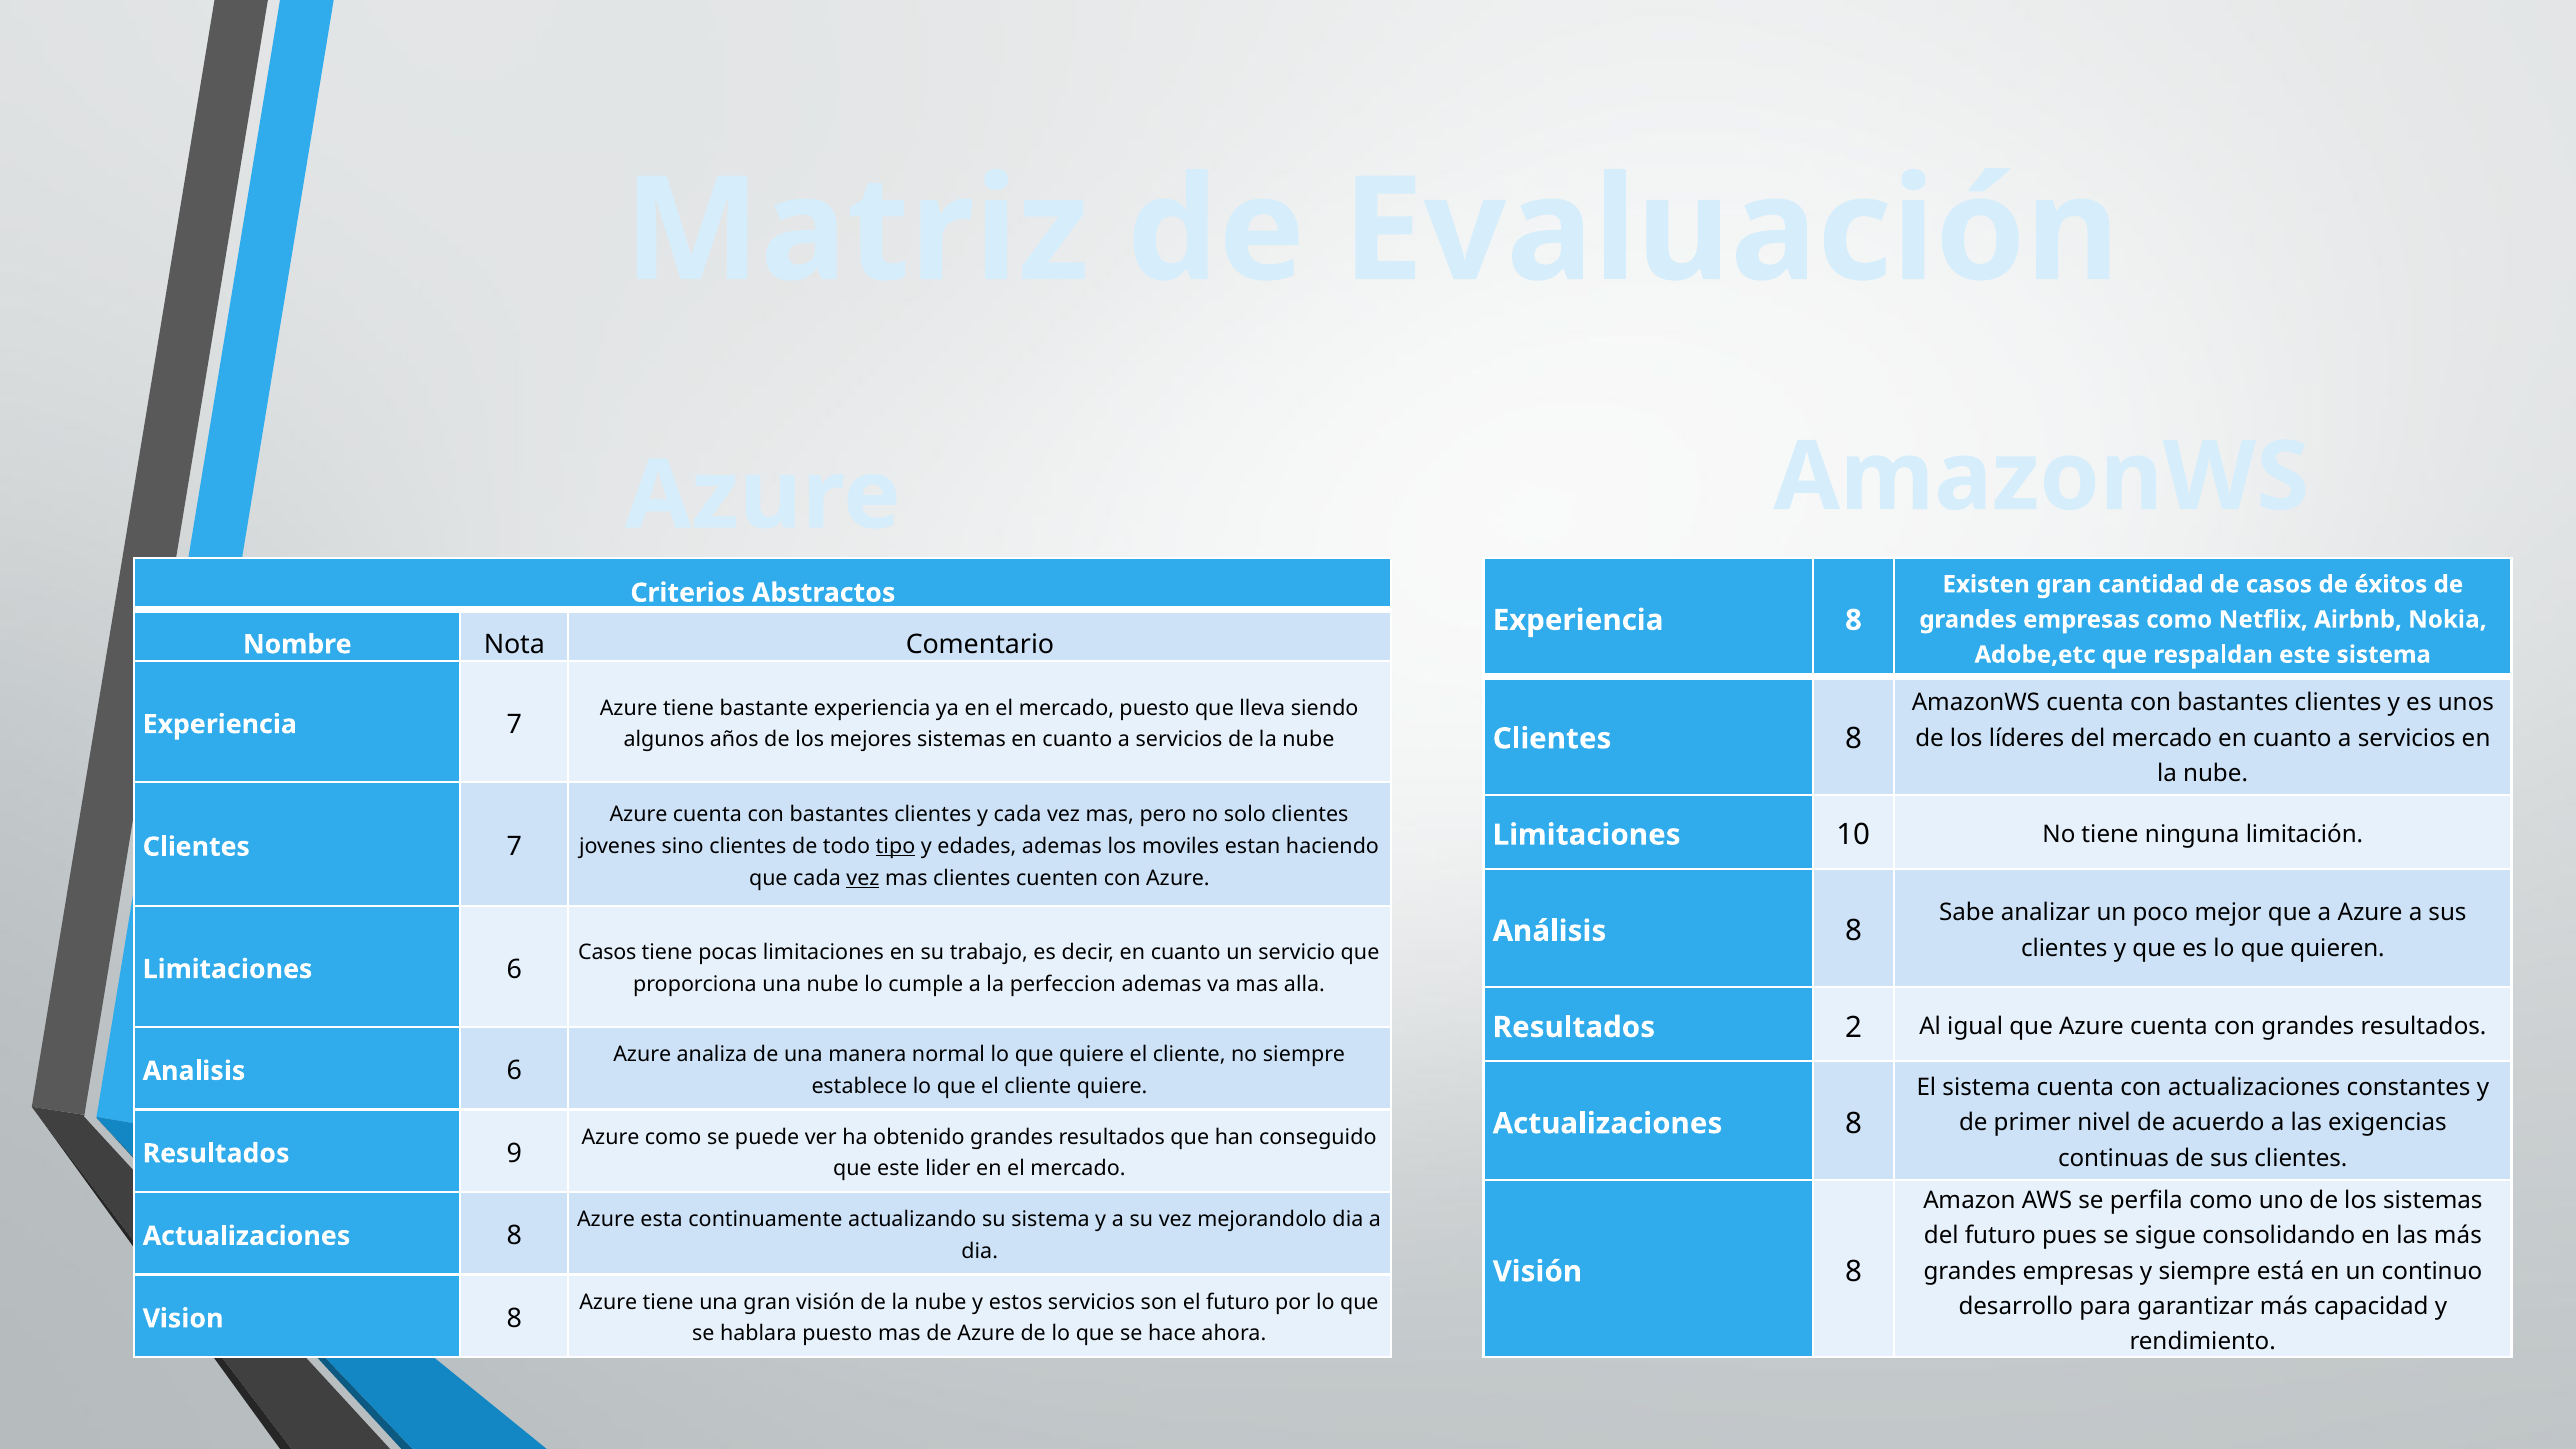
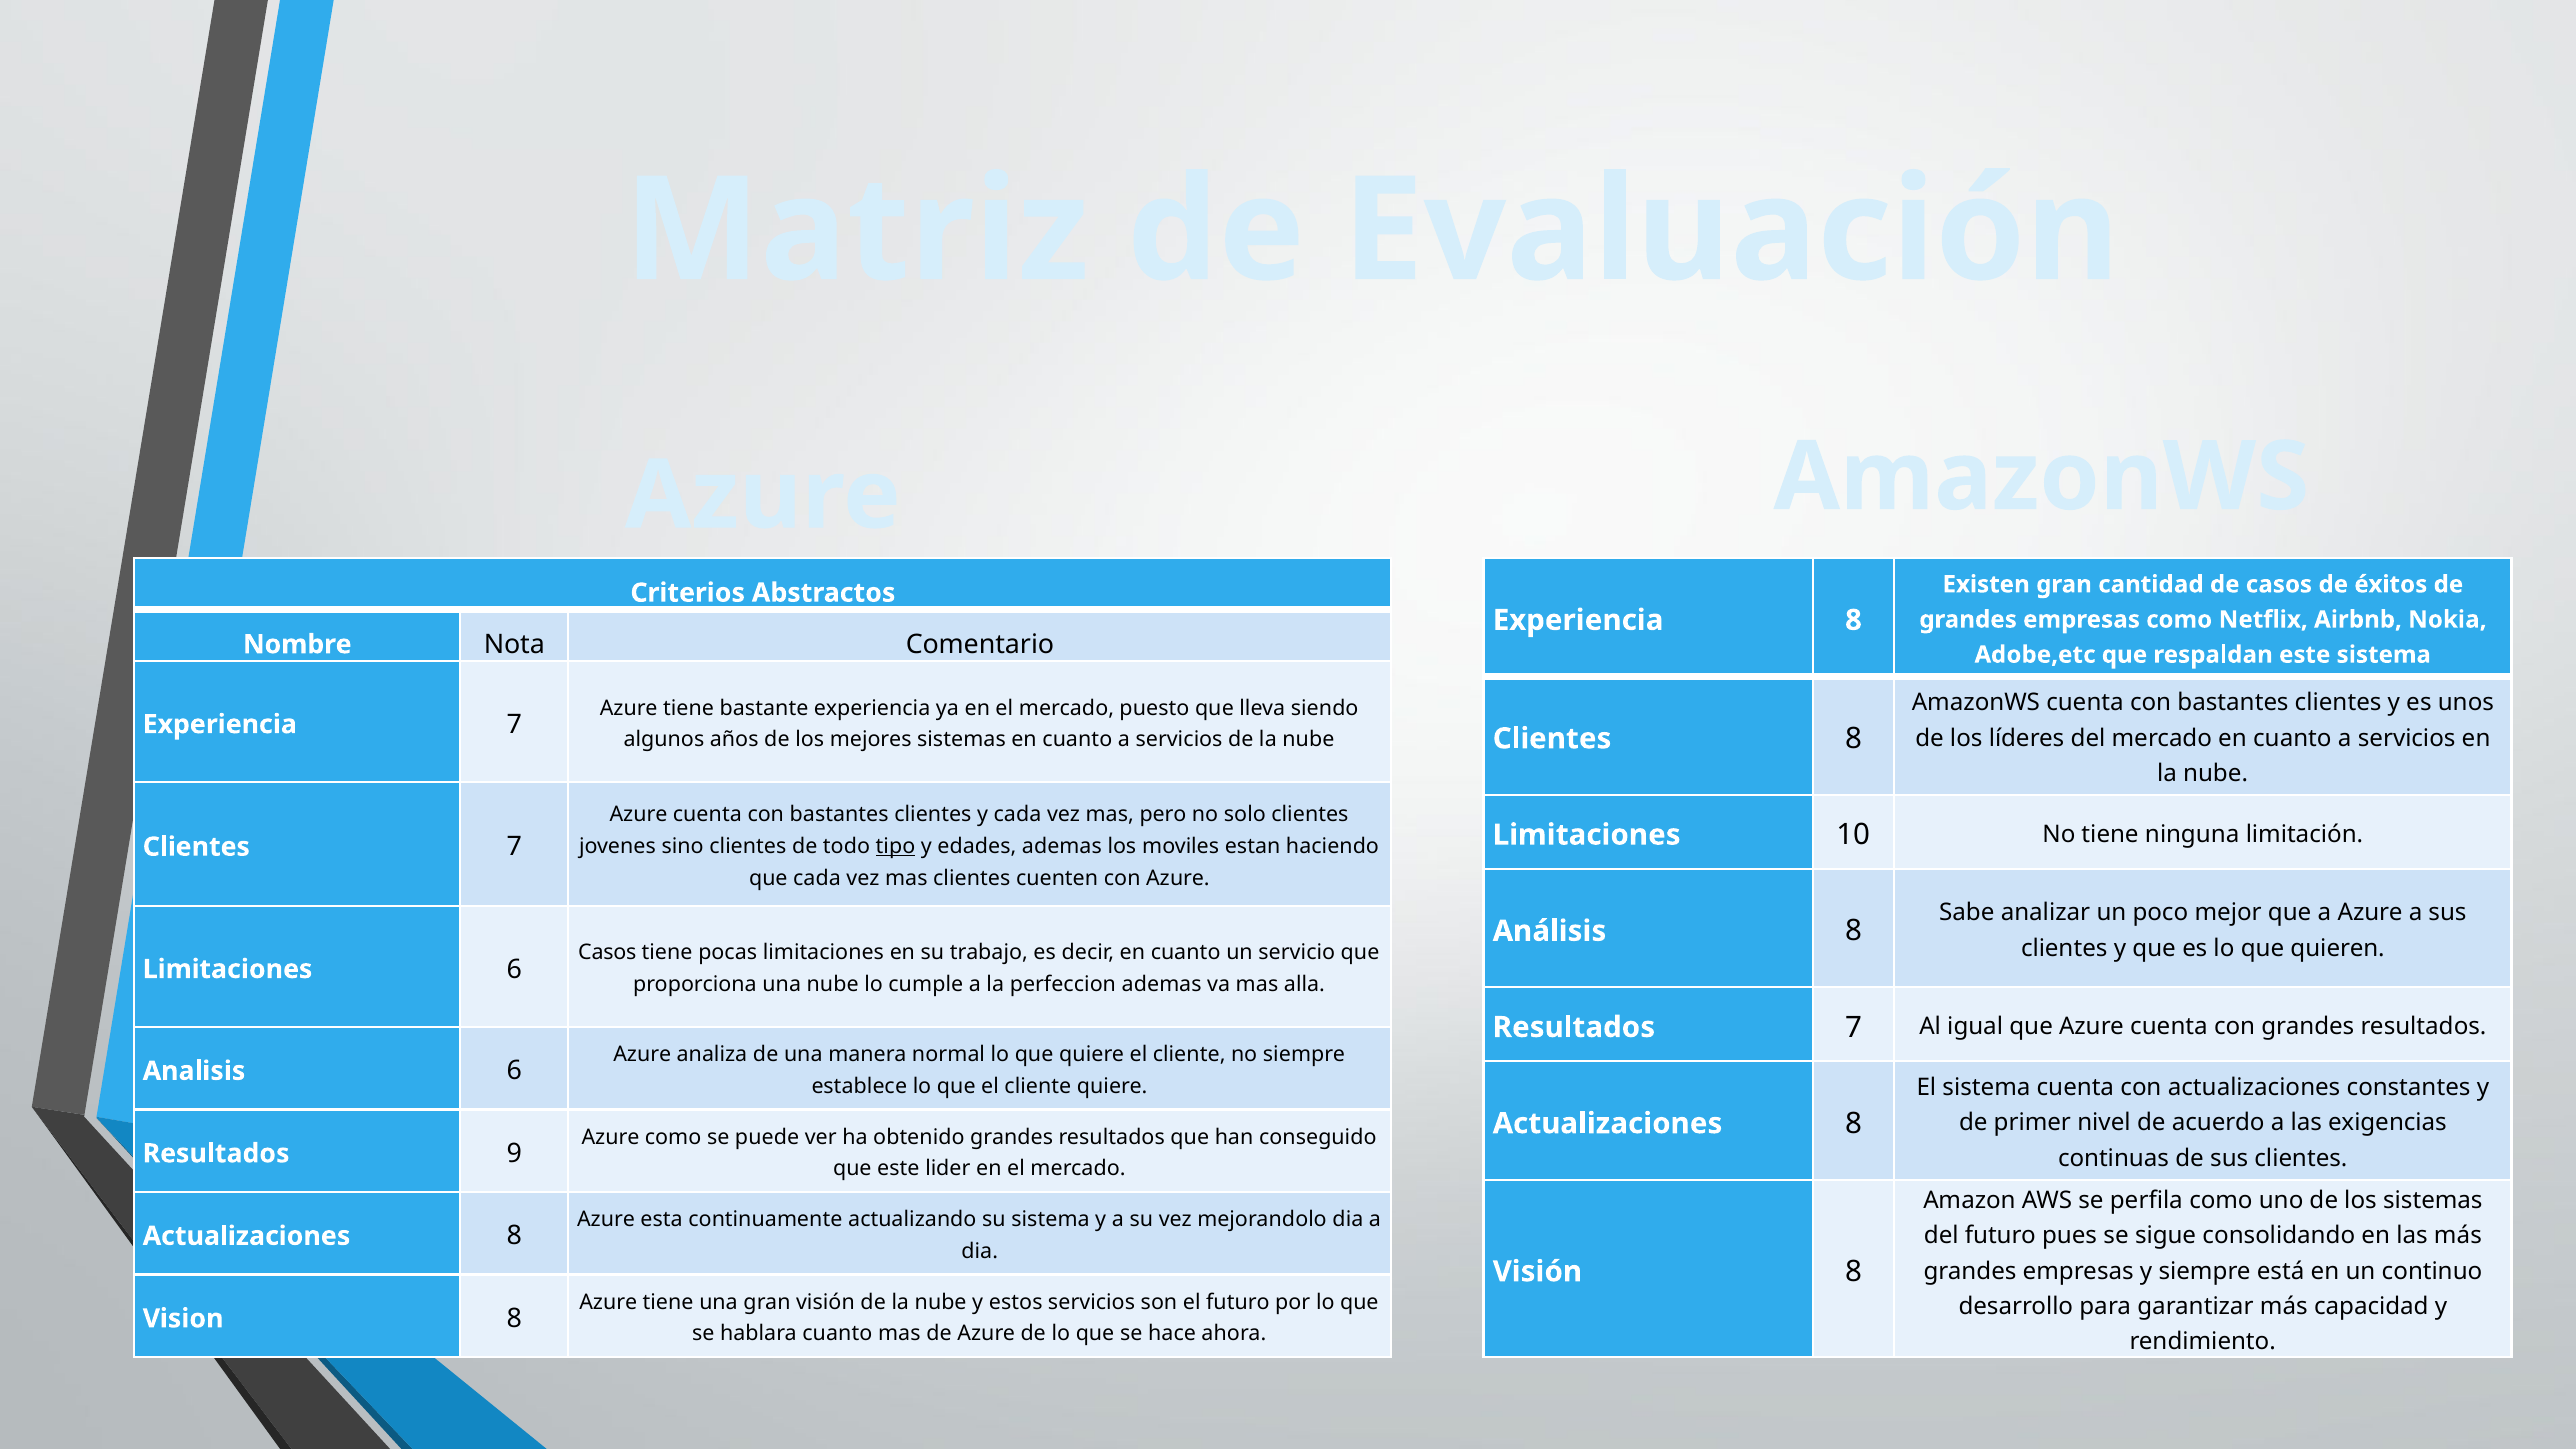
vez at (863, 878) underline: present -> none
Resultados 2: 2 -> 7
hablara puesto: puesto -> cuanto
